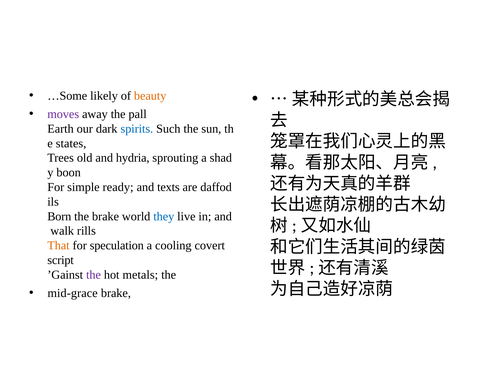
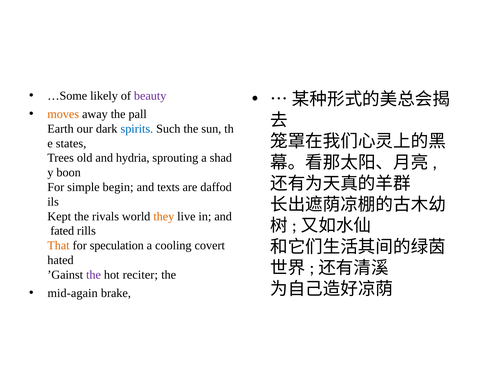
beauty colour: orange -> purple
moves colour: purple -> orange
ready: ready -> begin
Born: Born -> Kept
the brake: brake -> rivals
they colour: blue -> orange
walk: walk -> fated
script: script -> hated
metals: metals -> reciter
mid-grace: mid-grace -> mid-again
